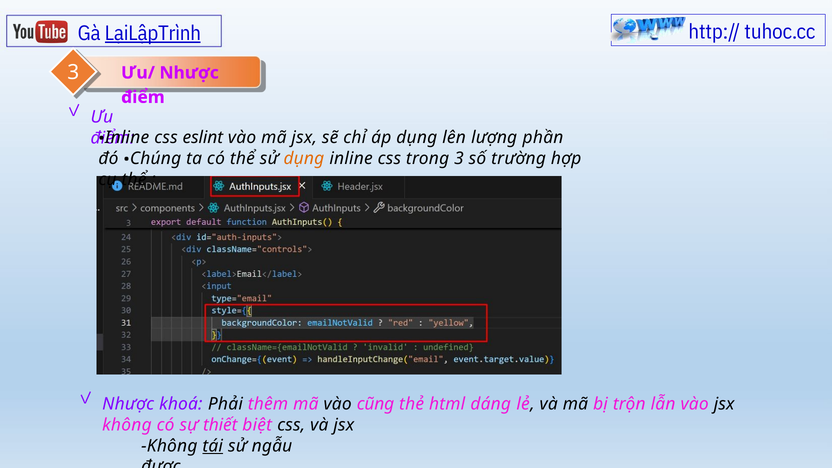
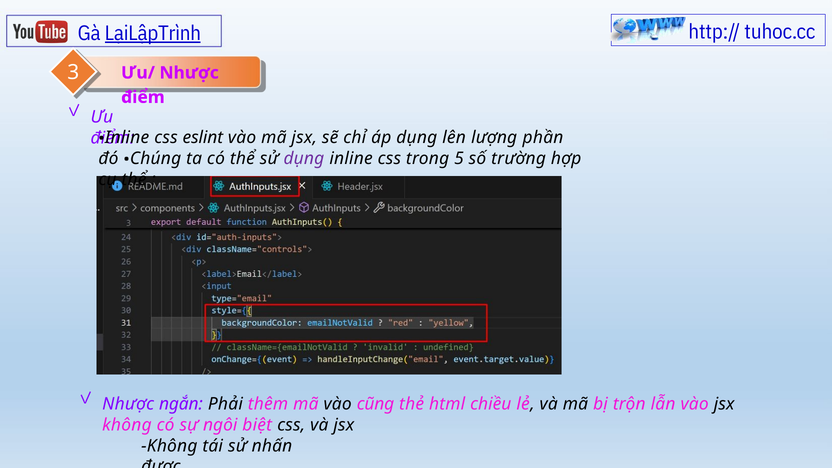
dụng at (304, 159) colour: orange -> purple
trong 3: 3 -> 5
khoá: khoá -> ngắn
dáng: dáng -> chiều
thiết: thiết -> ngôi
tái underline: present -> none
ngẫu: ngẫu -> nhấn
